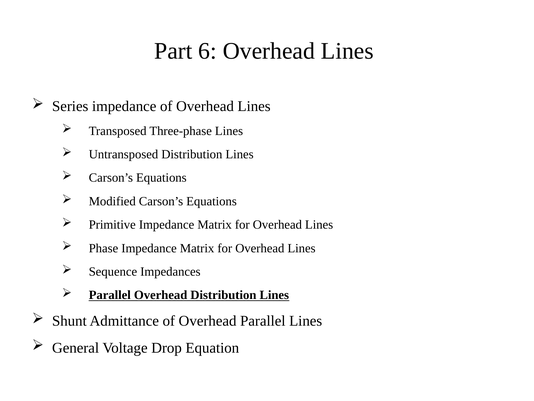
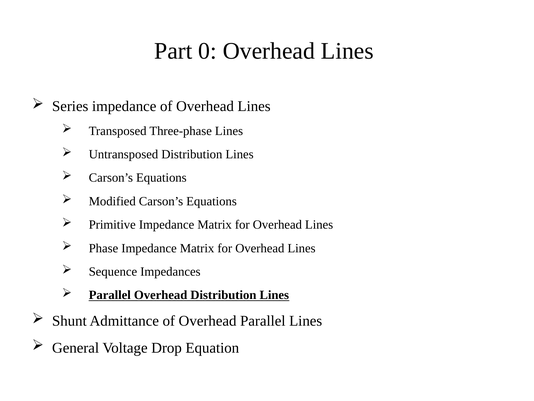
6: 6 -> 0
